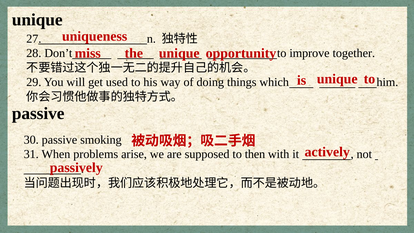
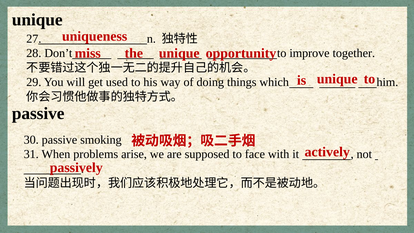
then: then -> face
